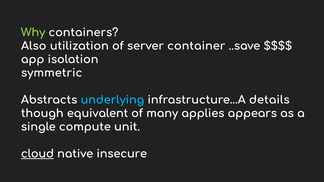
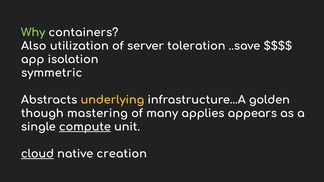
container: container -> toleration
underlying colour: light blue -> yellow
details: details -> golden
equivalent: equivalent -> mastering
compute underline: none -> present
insecure: insecure -> creation
